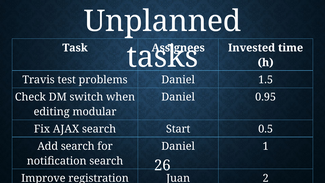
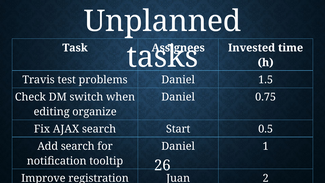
0.95: 0.95 -> 0.75
modular: modular -> organize
notification search: search -> tooltip
